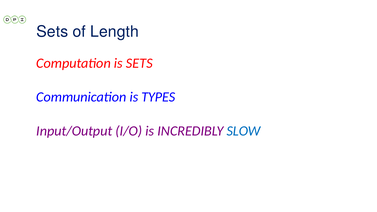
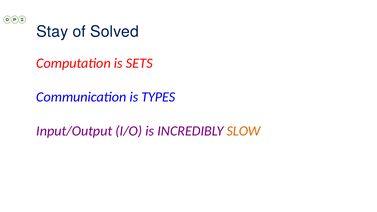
Sets at (52, 32): Sets -> Stay
Length: Length -> Solved
SLOW colour: blue -> orange
